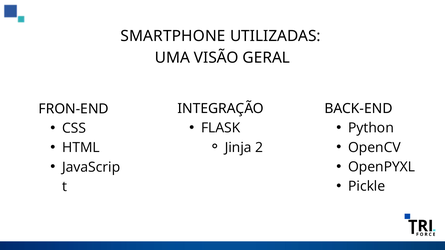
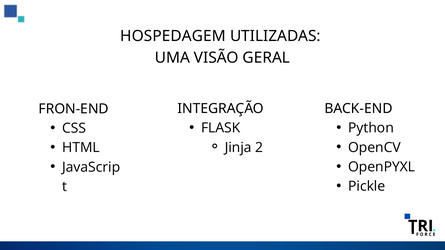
SMARTPHONE: SMARTPHONE -> HOSPEDAGEM
